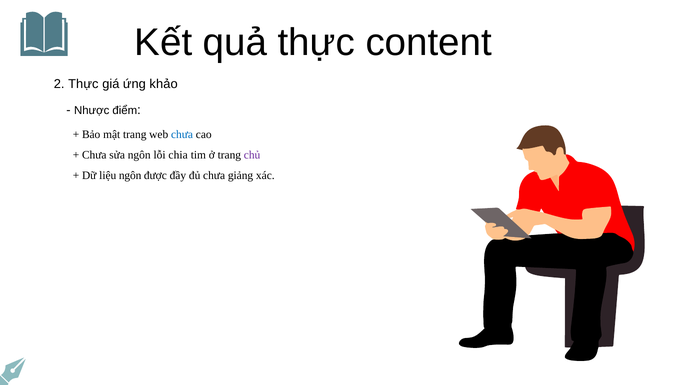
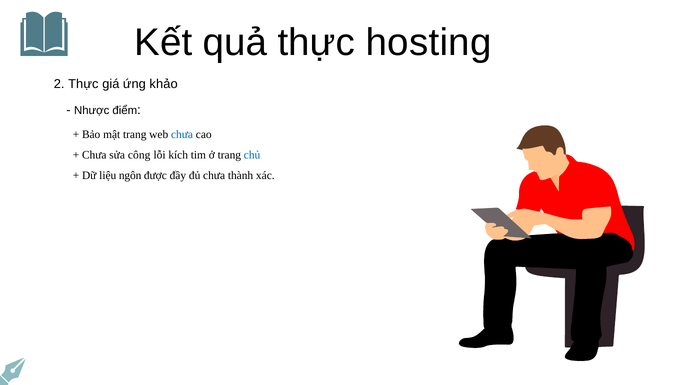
content: content -> hosting
sửa ngôn: ngôn -> công
chia: chia -> kích
chủ colour: purple -> blue
giảng: giảng -> thành
